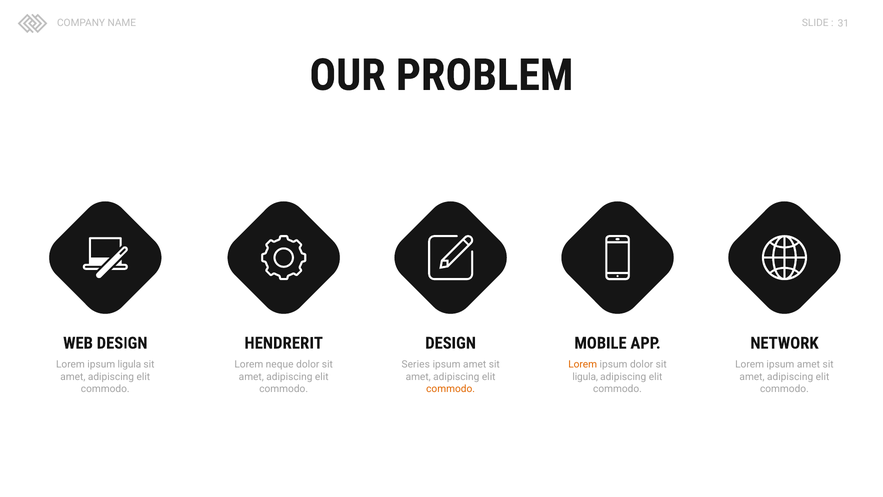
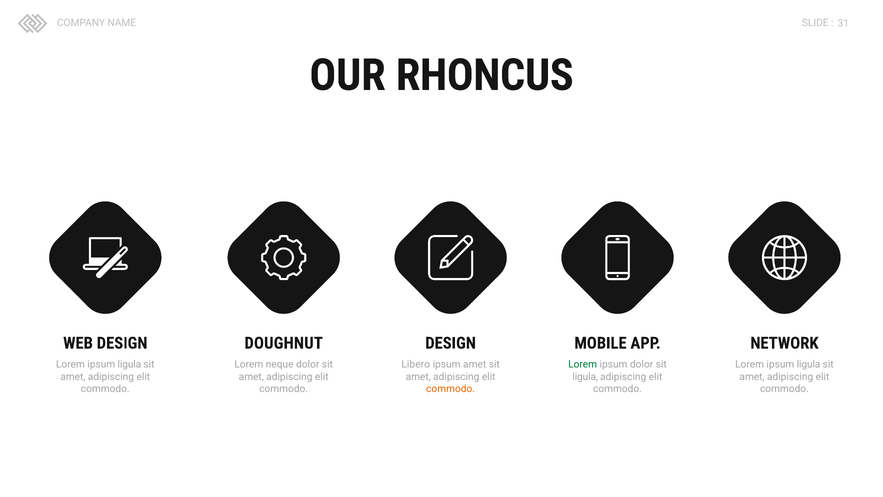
PROBLEM: PROBLEM -> RHONCUS
HENDRERIT: HENDRERIT -> DOUGHNUT
Series: Series -> Libero
Lorem at (583, 364) colour: orange -> green
amet at (808, 364): amet -> ligula
